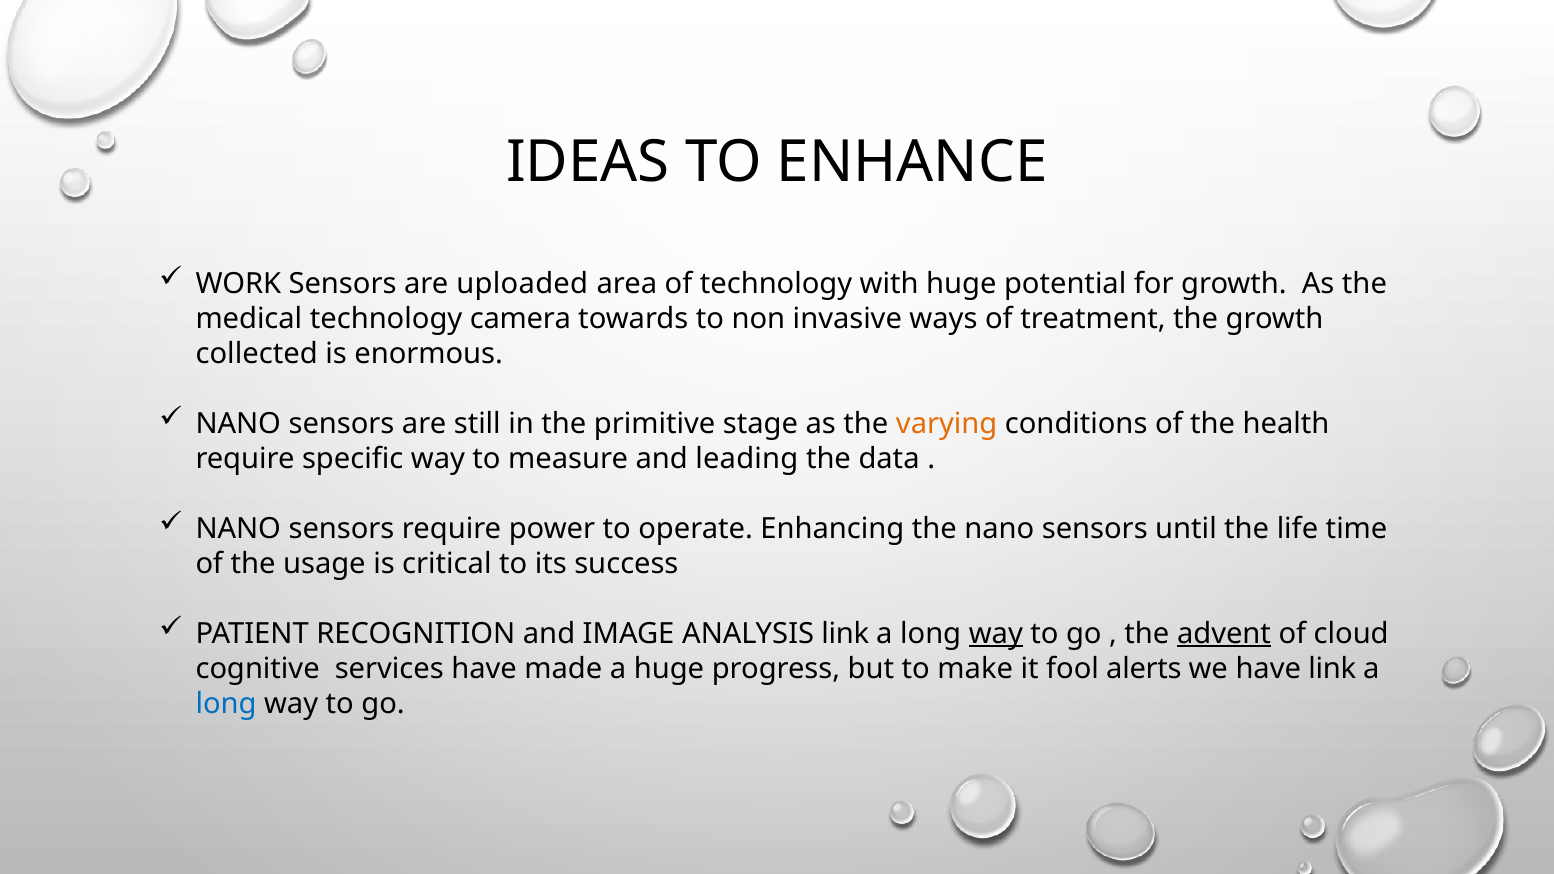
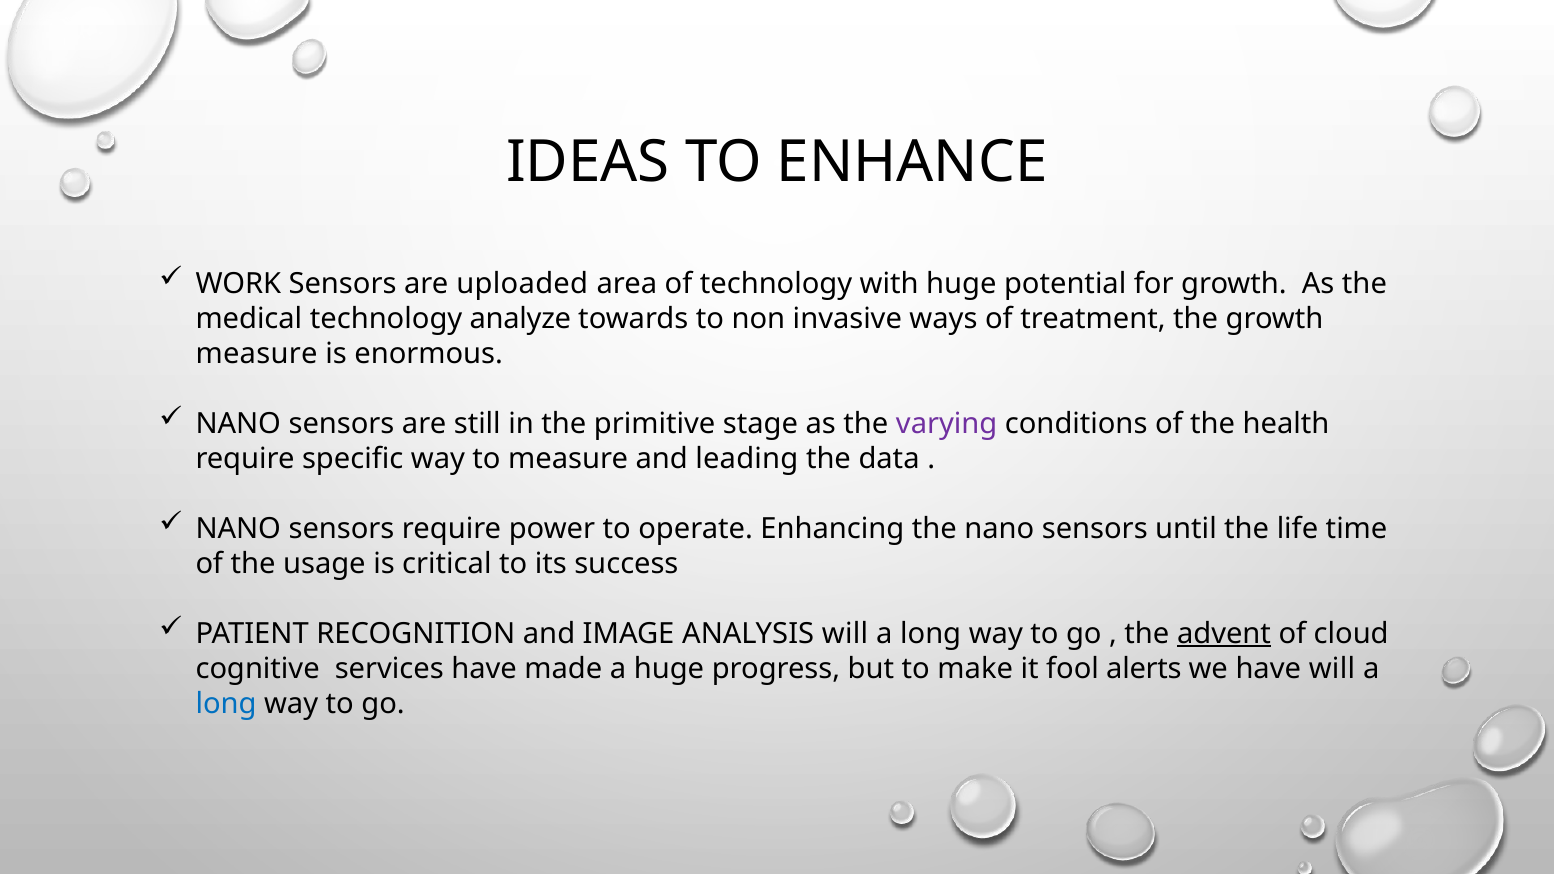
camera: camera -> analyze
collected at (257, 354): collected -> measure
varying colour: orange -> purple
ANALYSIS link: link -> will
way at (996, 634) underline: present -> none
have link: link -> will
